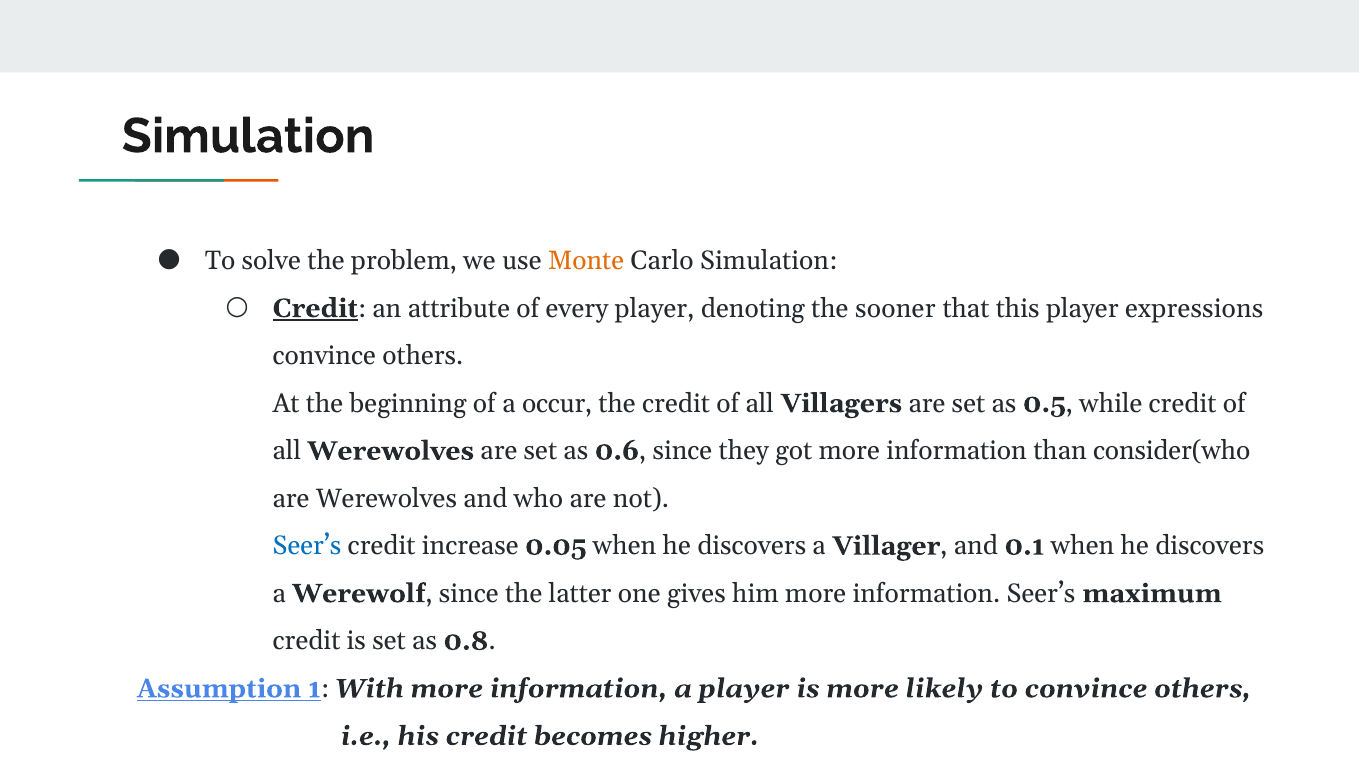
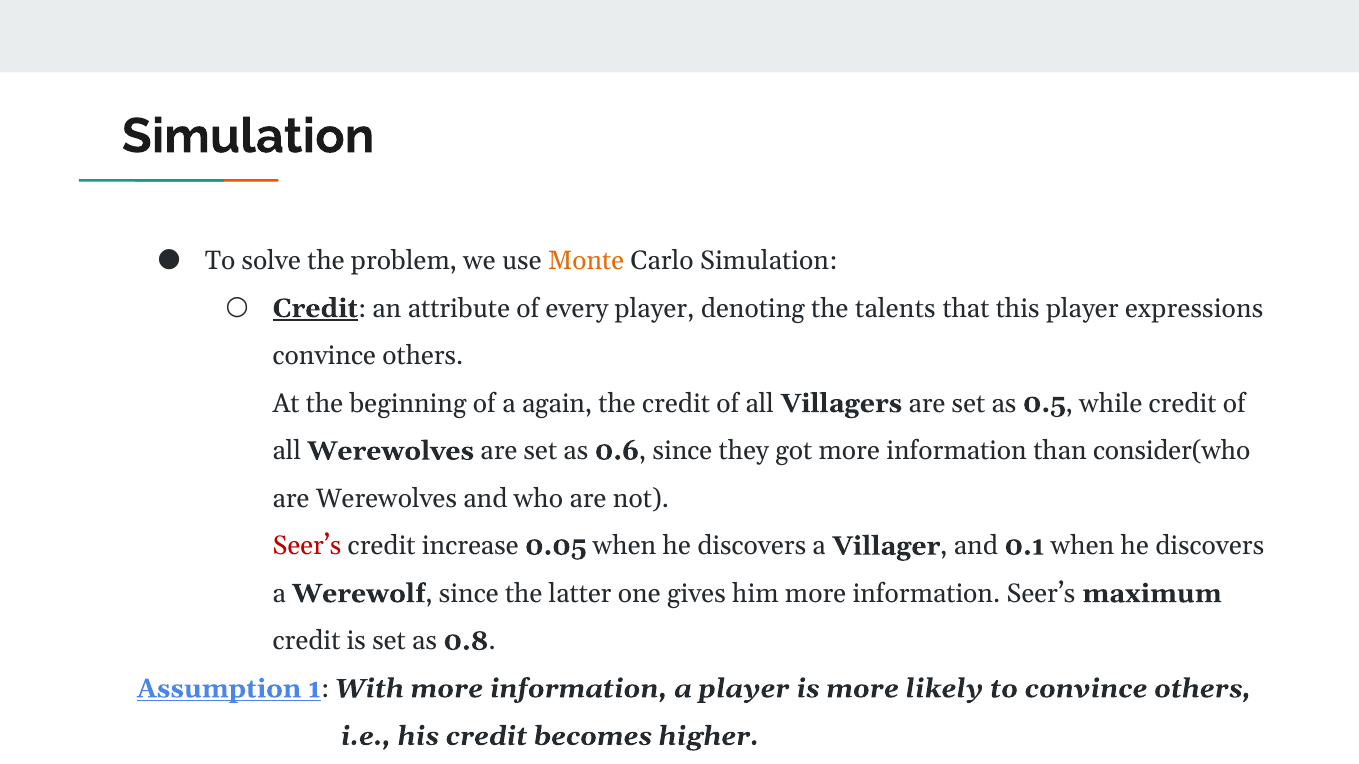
sooner: sooner -> talents
occur: occur -> again
Seer’s at (307, 546) colour: blue -> red
